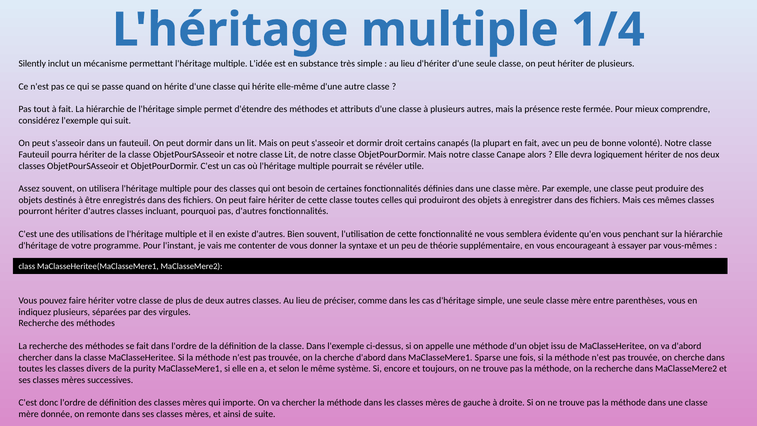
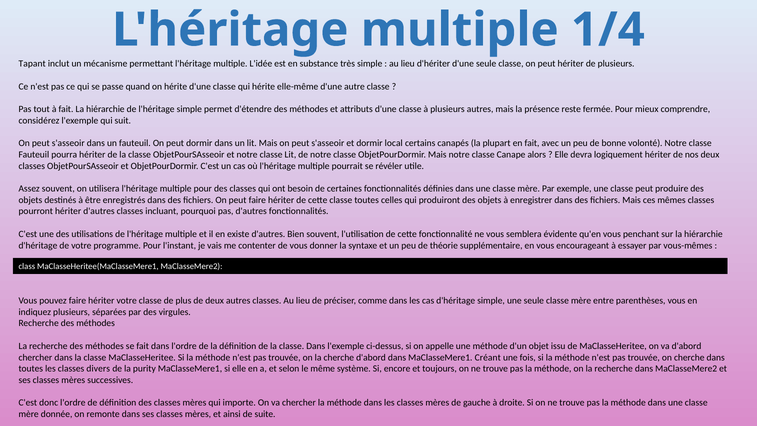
Silently: Silently -> Tapant
droit: droit -> local
Sparse: Sparse -> Créant
